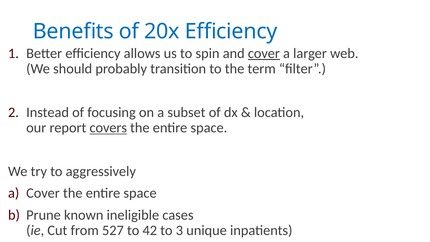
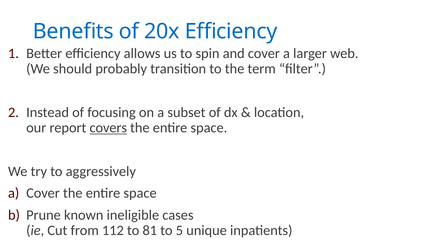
cover at (264, 53) underline: present -> none
527: 527 -> 112
42: 42 -> 81
3: 3 -> 5
